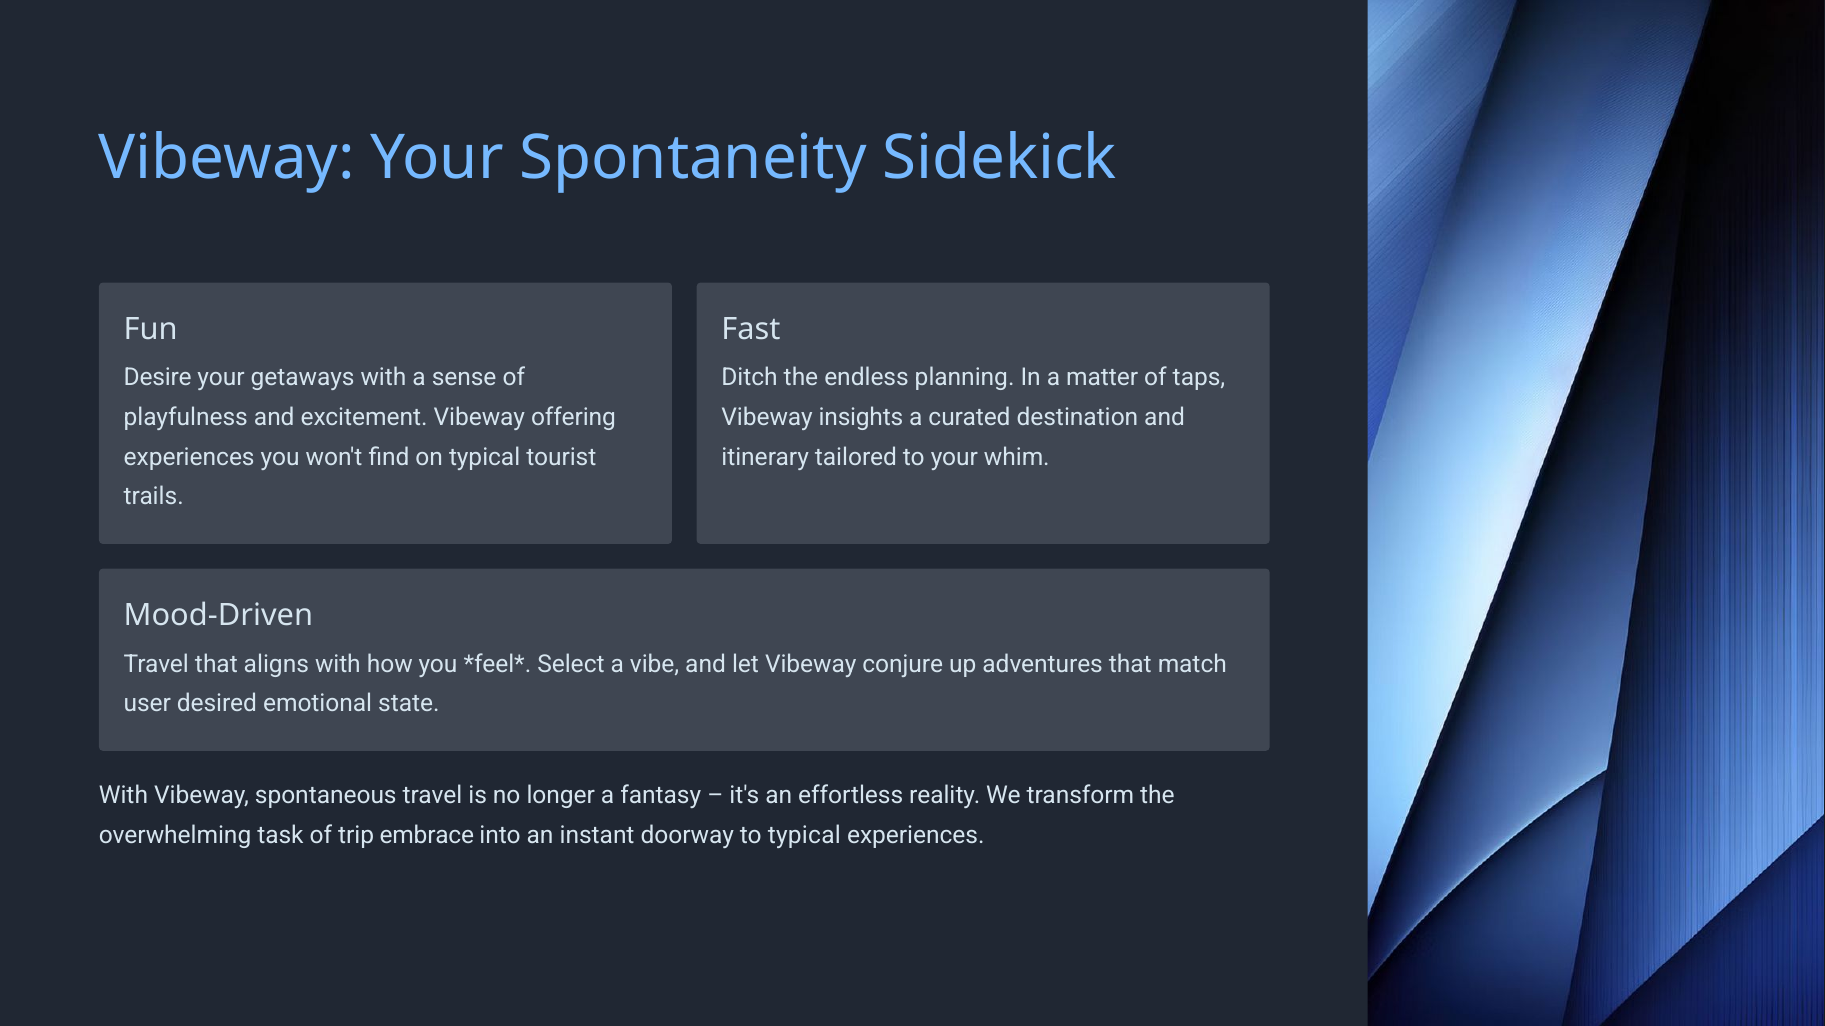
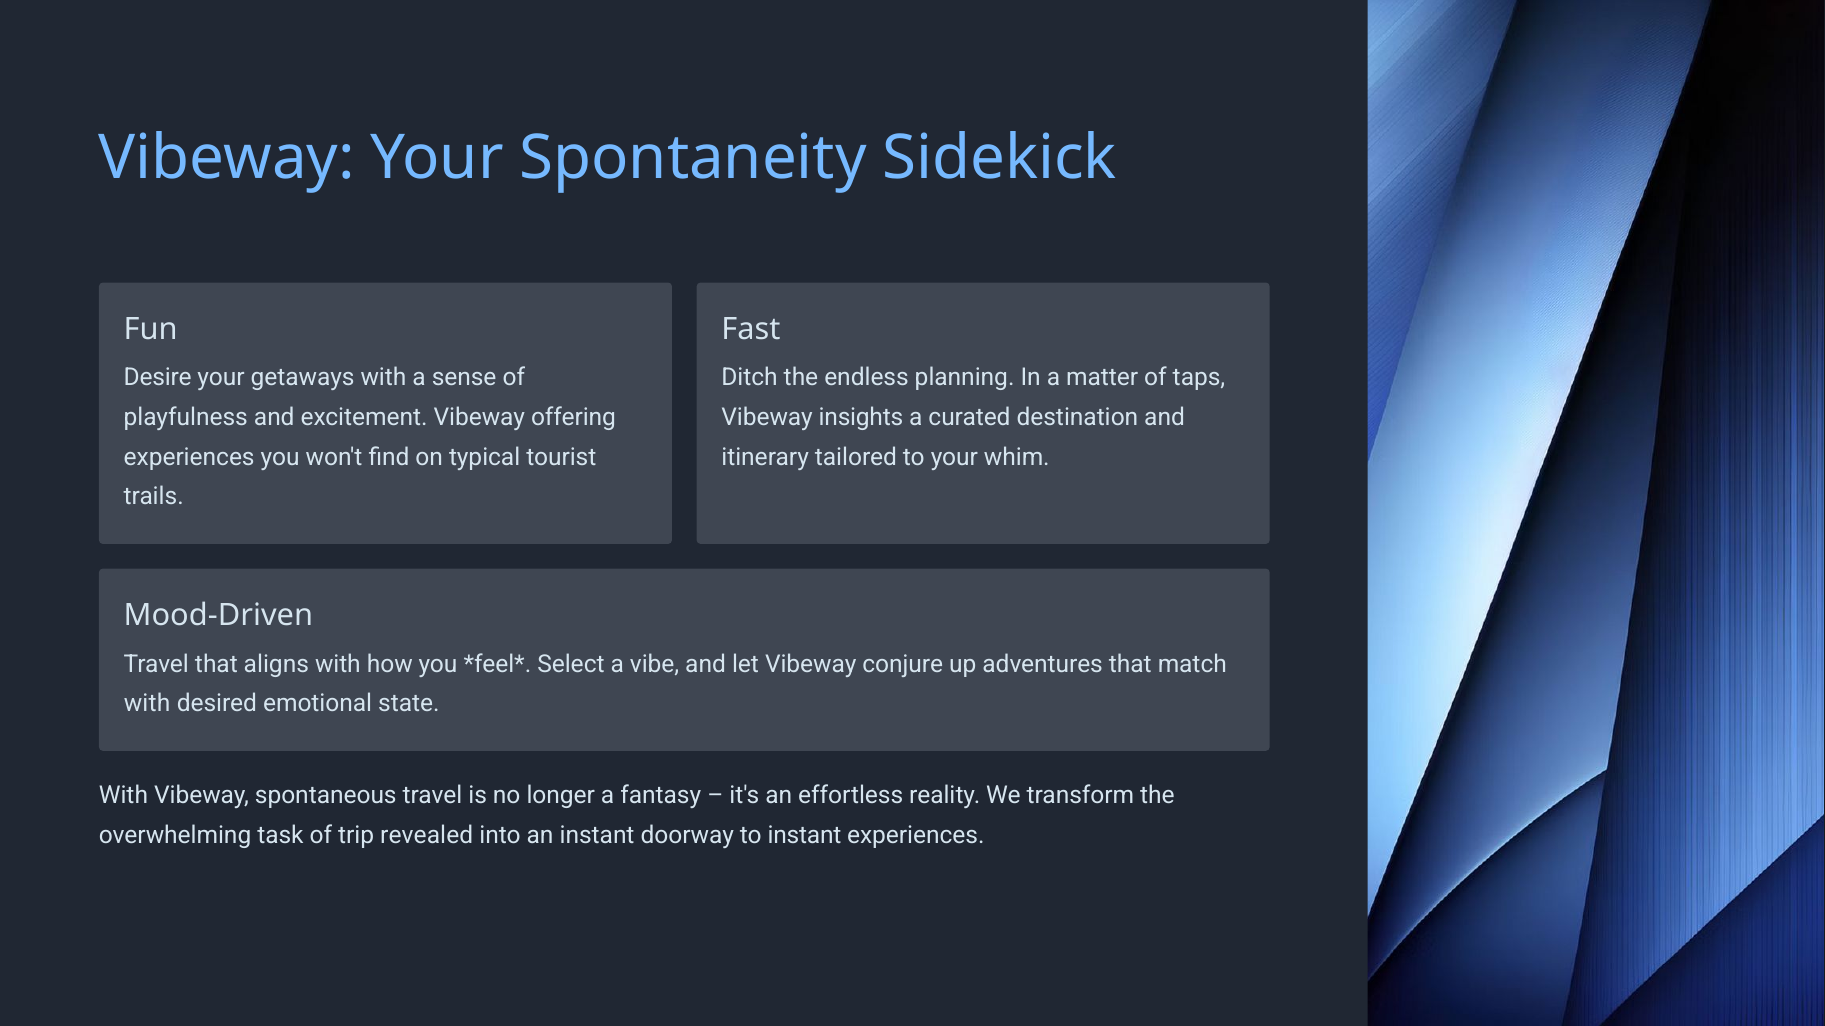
user at (147, 704): user -> with
embrace: embrace -> revealed
to typical: typical -> instant
